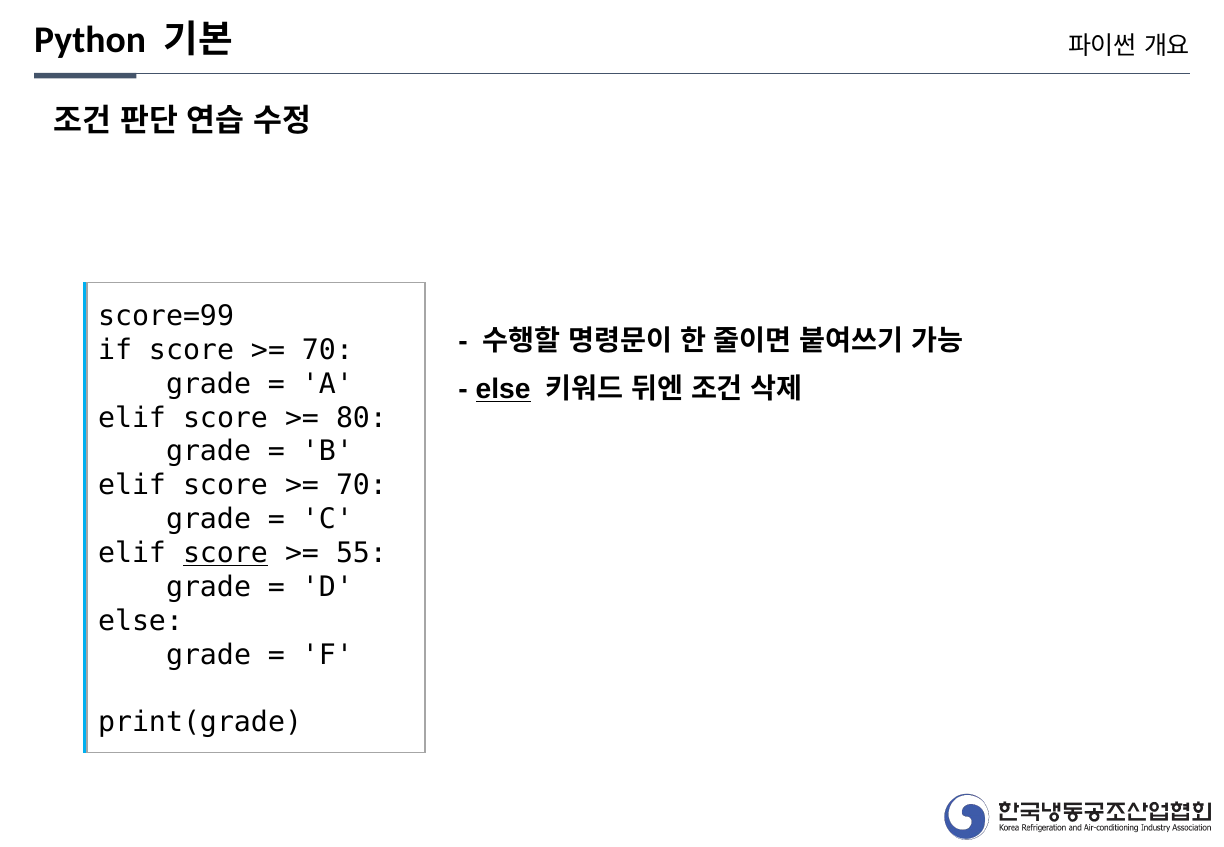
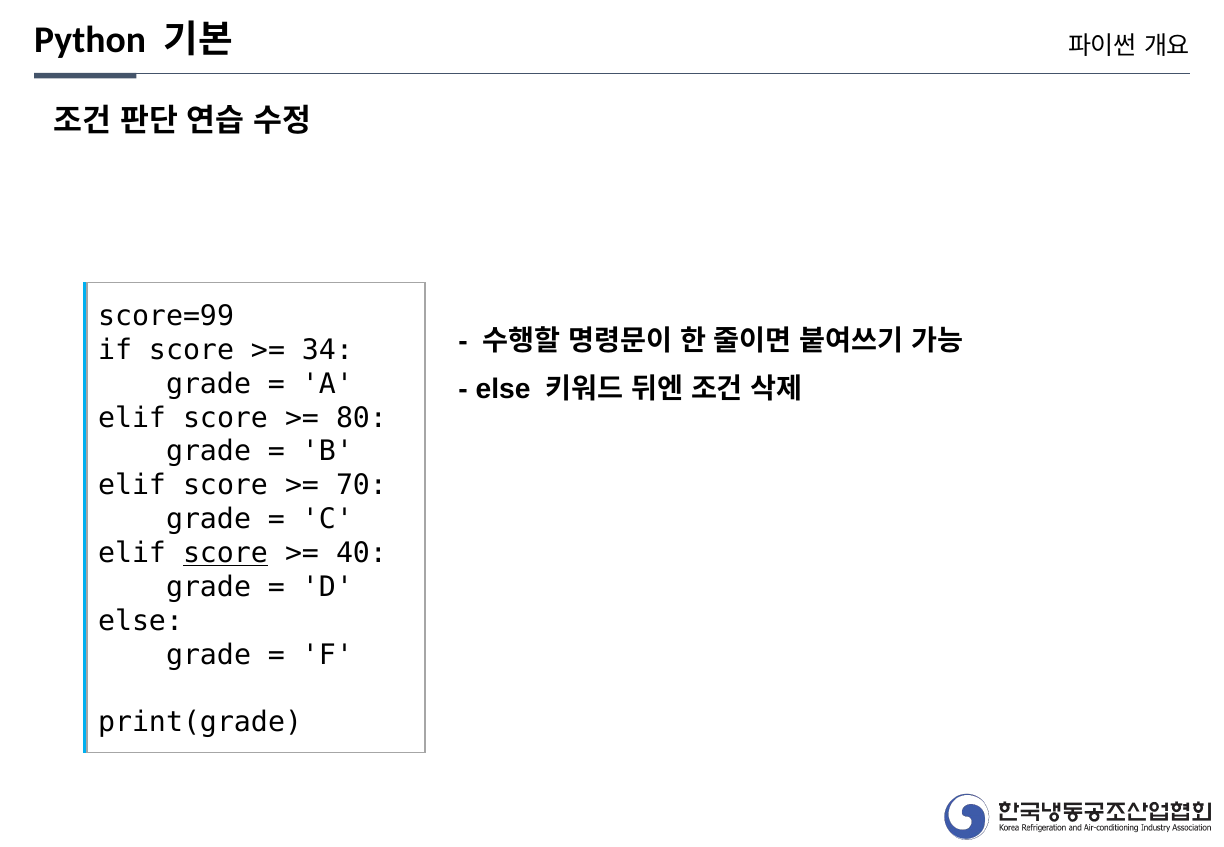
70 at (327, 350): 70 -> 34
else at (503, 389) underline: present -> none
55: 55 -> 40
